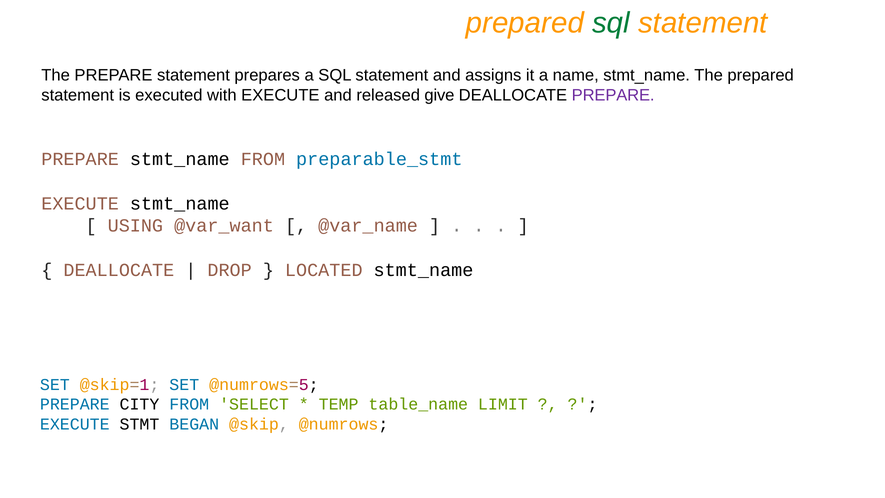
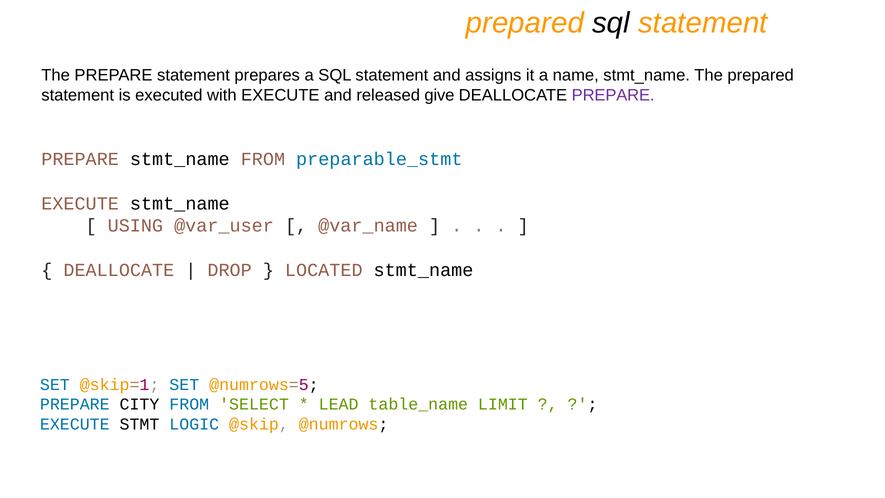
sql at (611, 23) colour: green -> black
@var_want: @var_want -> @var_user
TEMP: TEMP -> LEAD
BEGAN: BEGAN -> LOGIC
